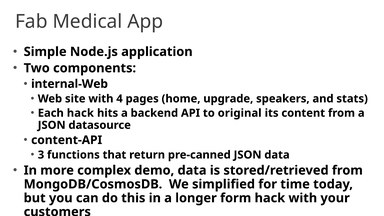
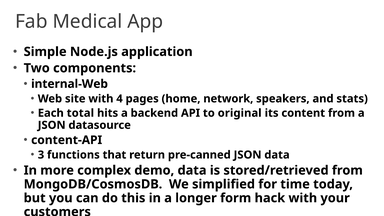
upgrade: upgrade -> network
Each hack: hack -> total
